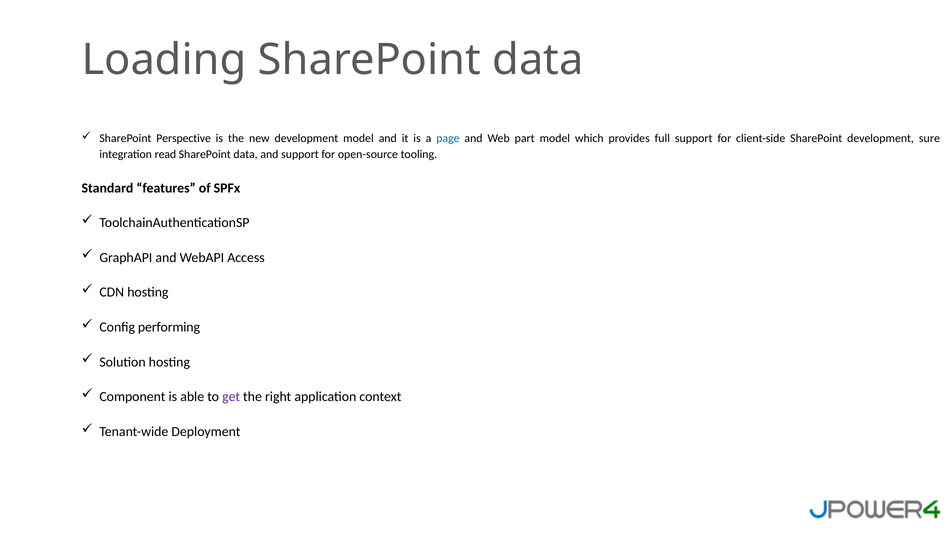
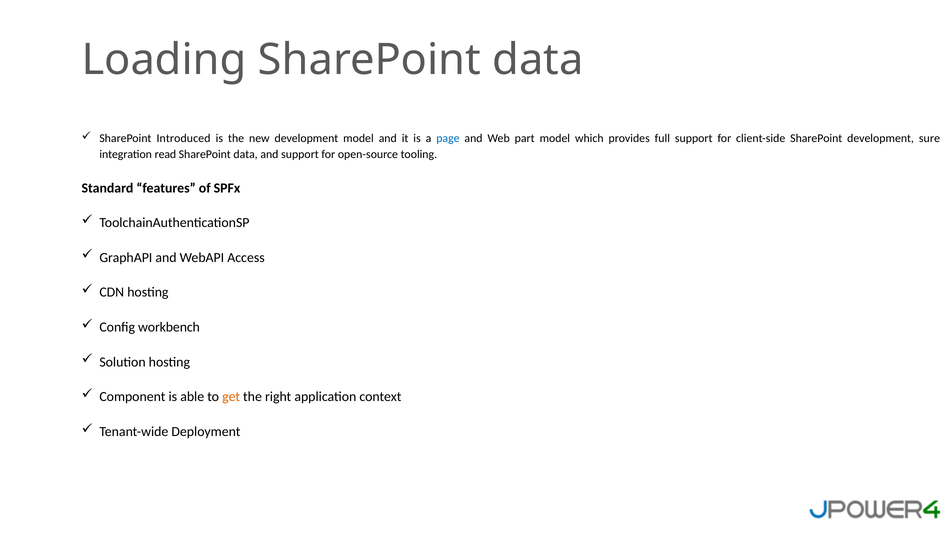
Perspective: Perspective -> Introduced
performing: performing -> workbench
get colour: purple -> orange
